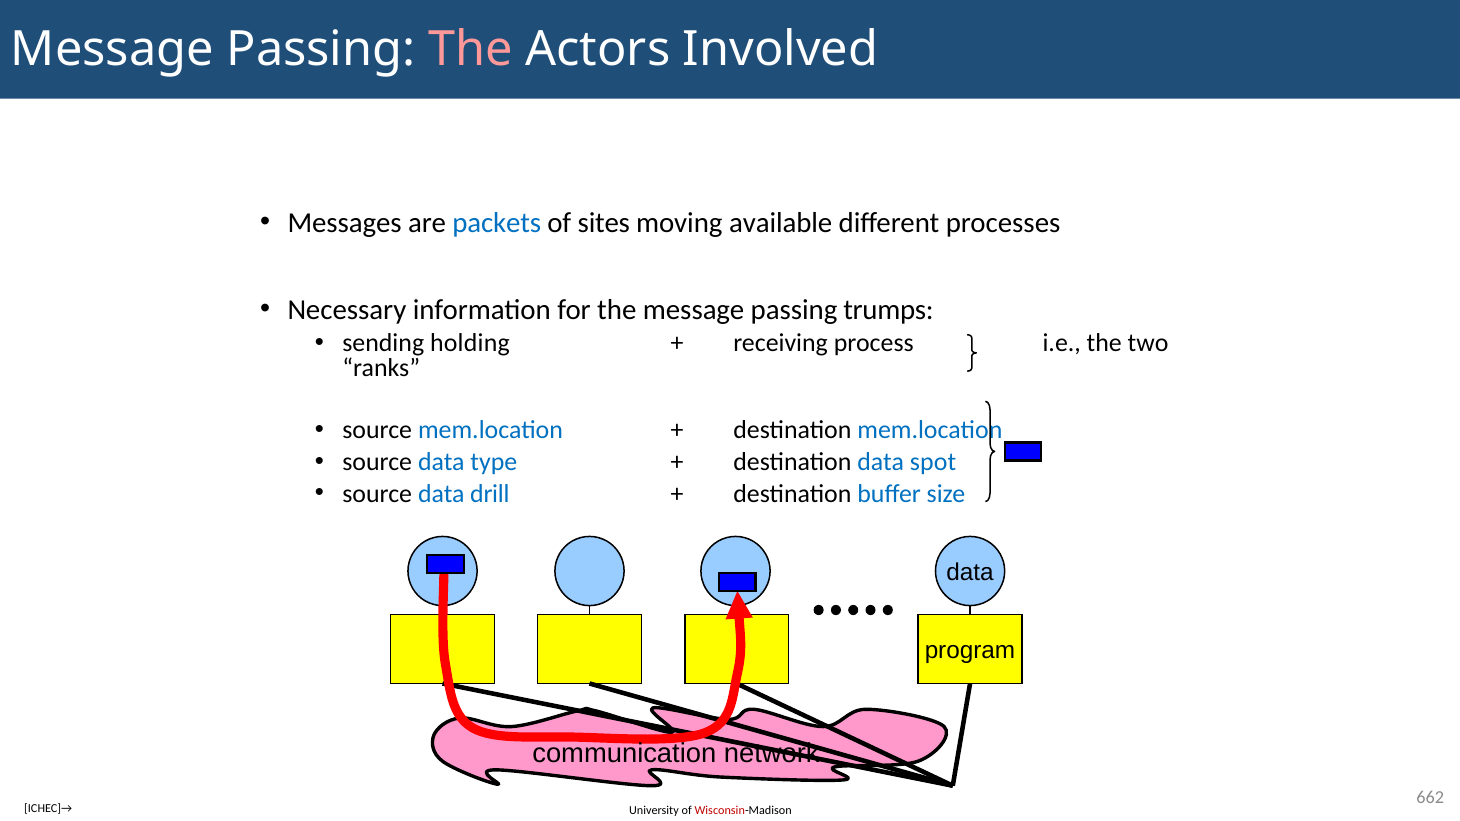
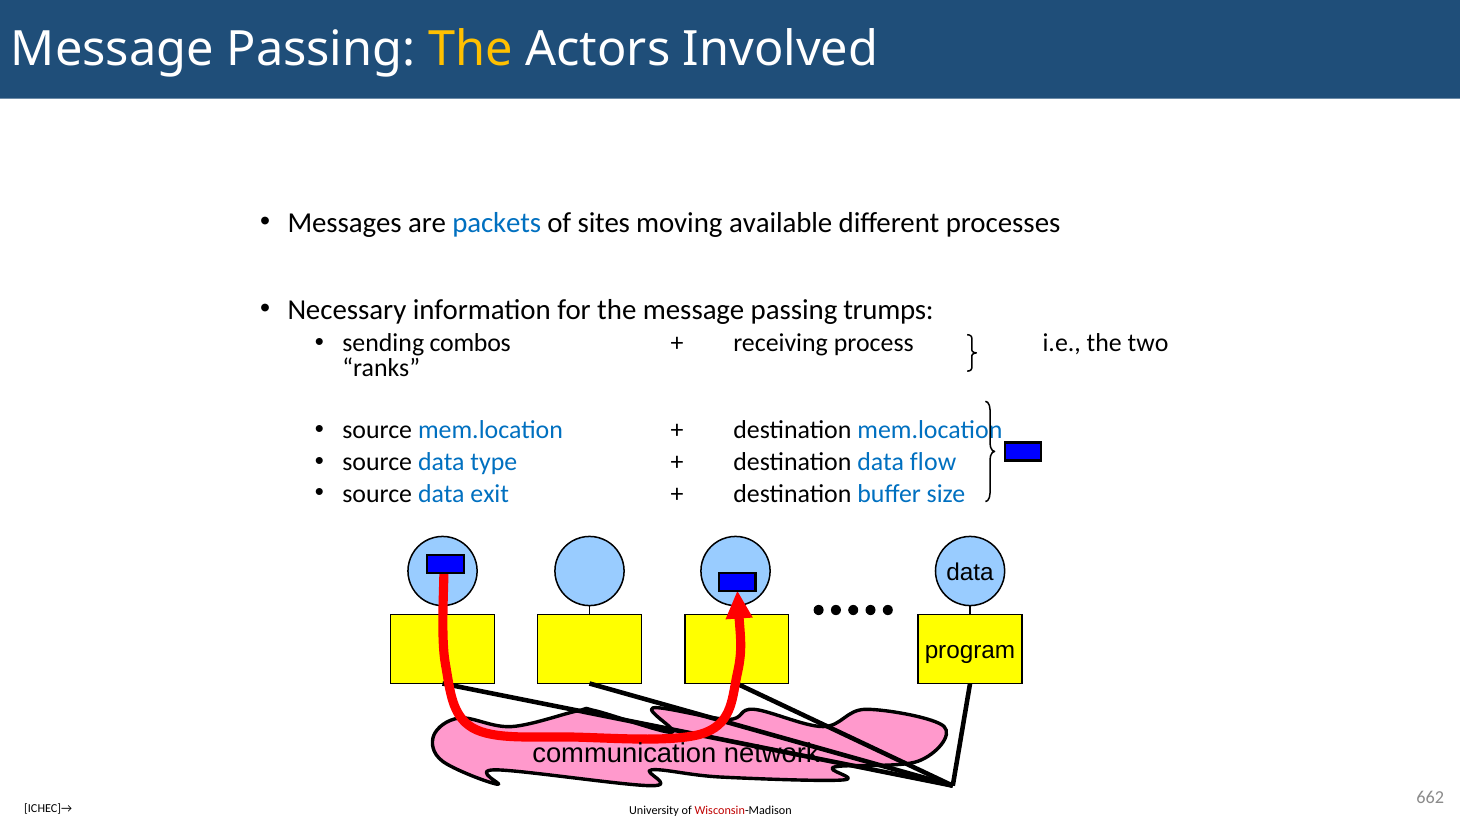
The at (470, 49) colour: pink -> yellow
holding: holding -> combos
spot: spot -> flow
drill: drill -> exit
